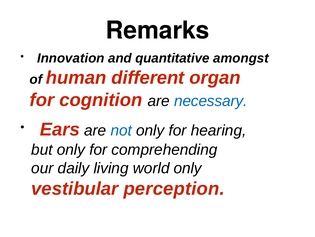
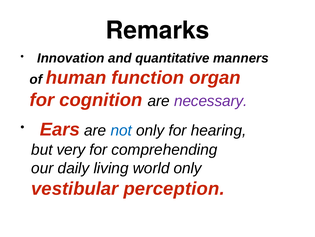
amongst: amongst -> manners
different: different -> function
necessary colour: blue -> purple
but only: only -> very
